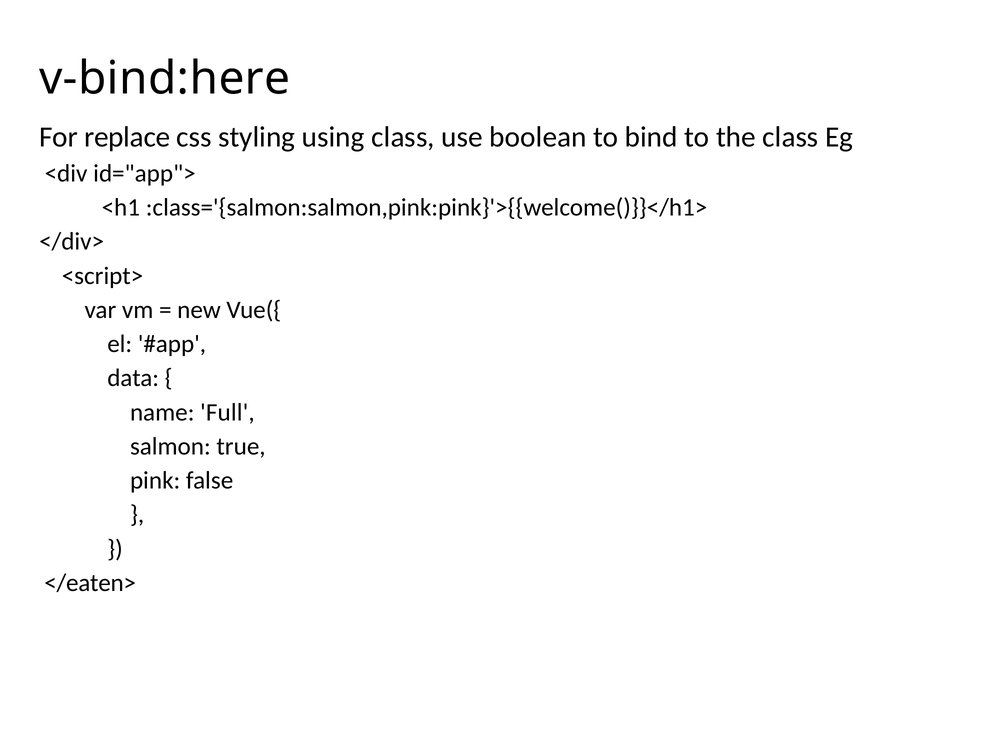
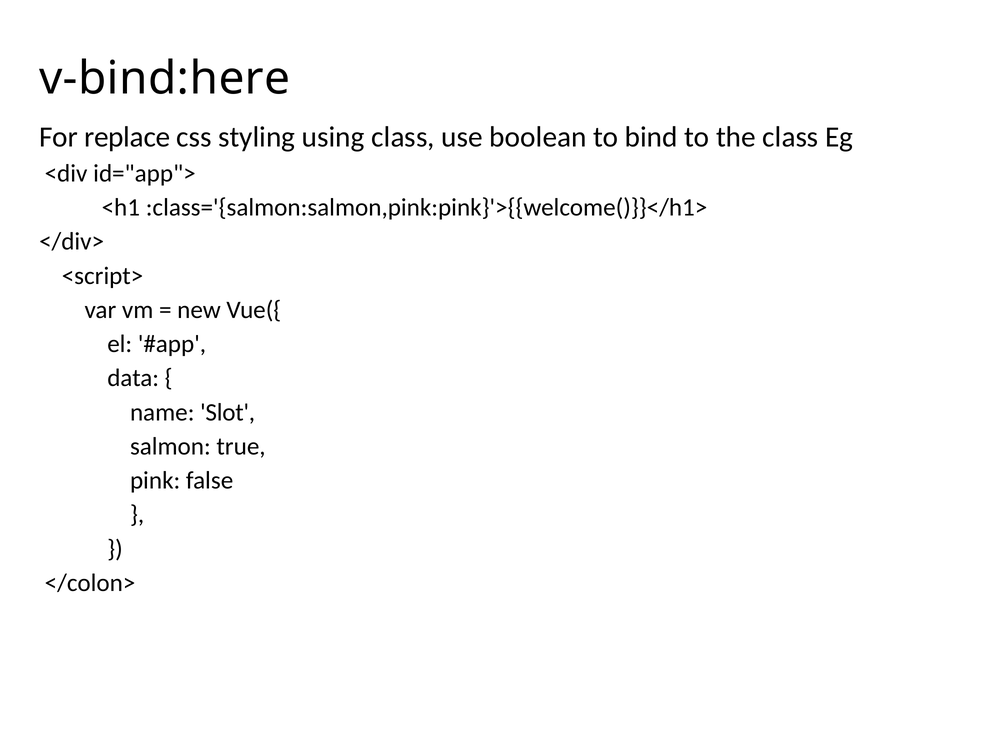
Full: Full -> Slot
</eaten>: </eaten> -> </colon>
